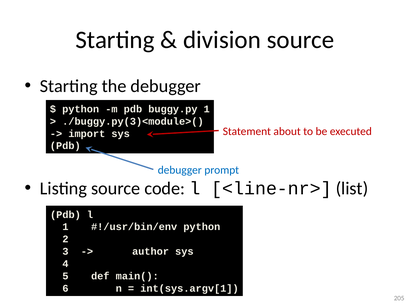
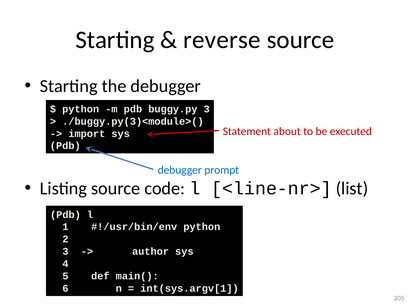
division: division -> reverse
buggy.py 1: 1 -> 3
